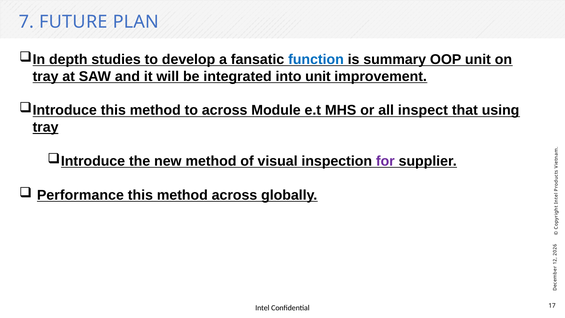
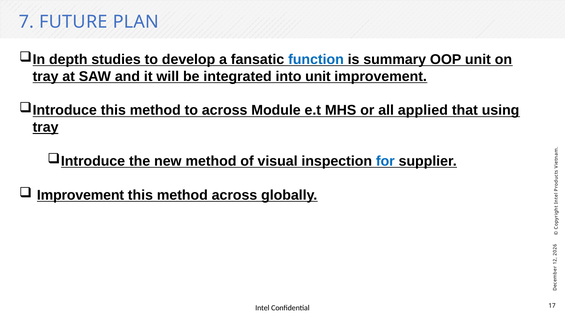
inspect: inspect -> applied
for colour: purple -> blue
Performance at (80, 195): Performance -> Improvement
